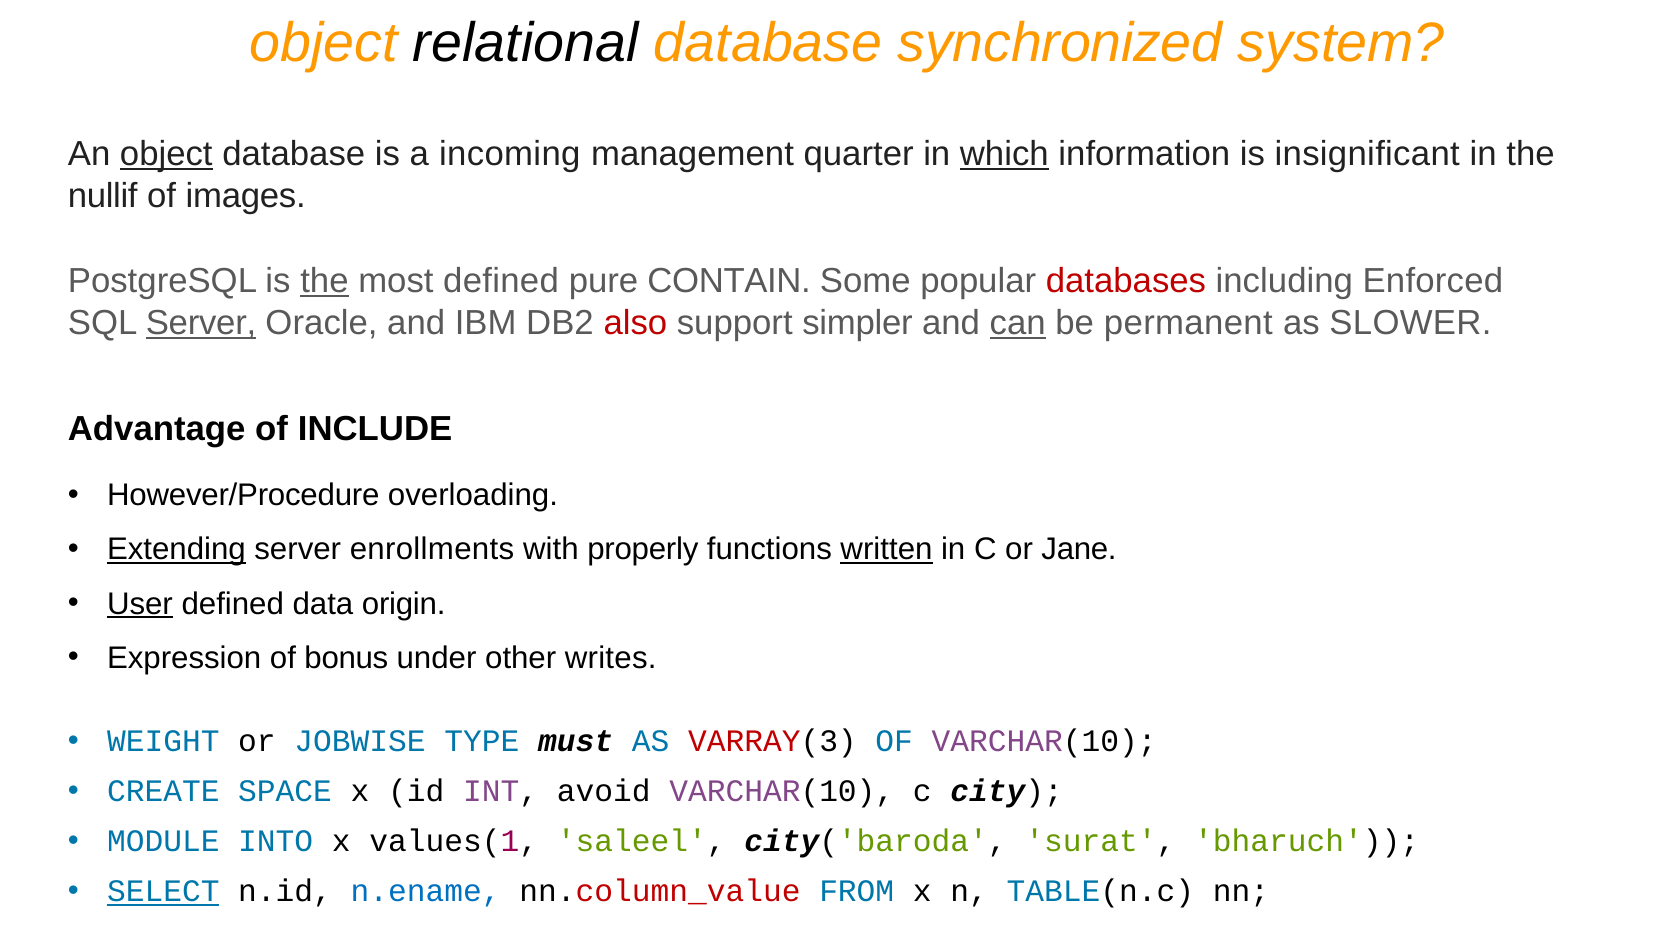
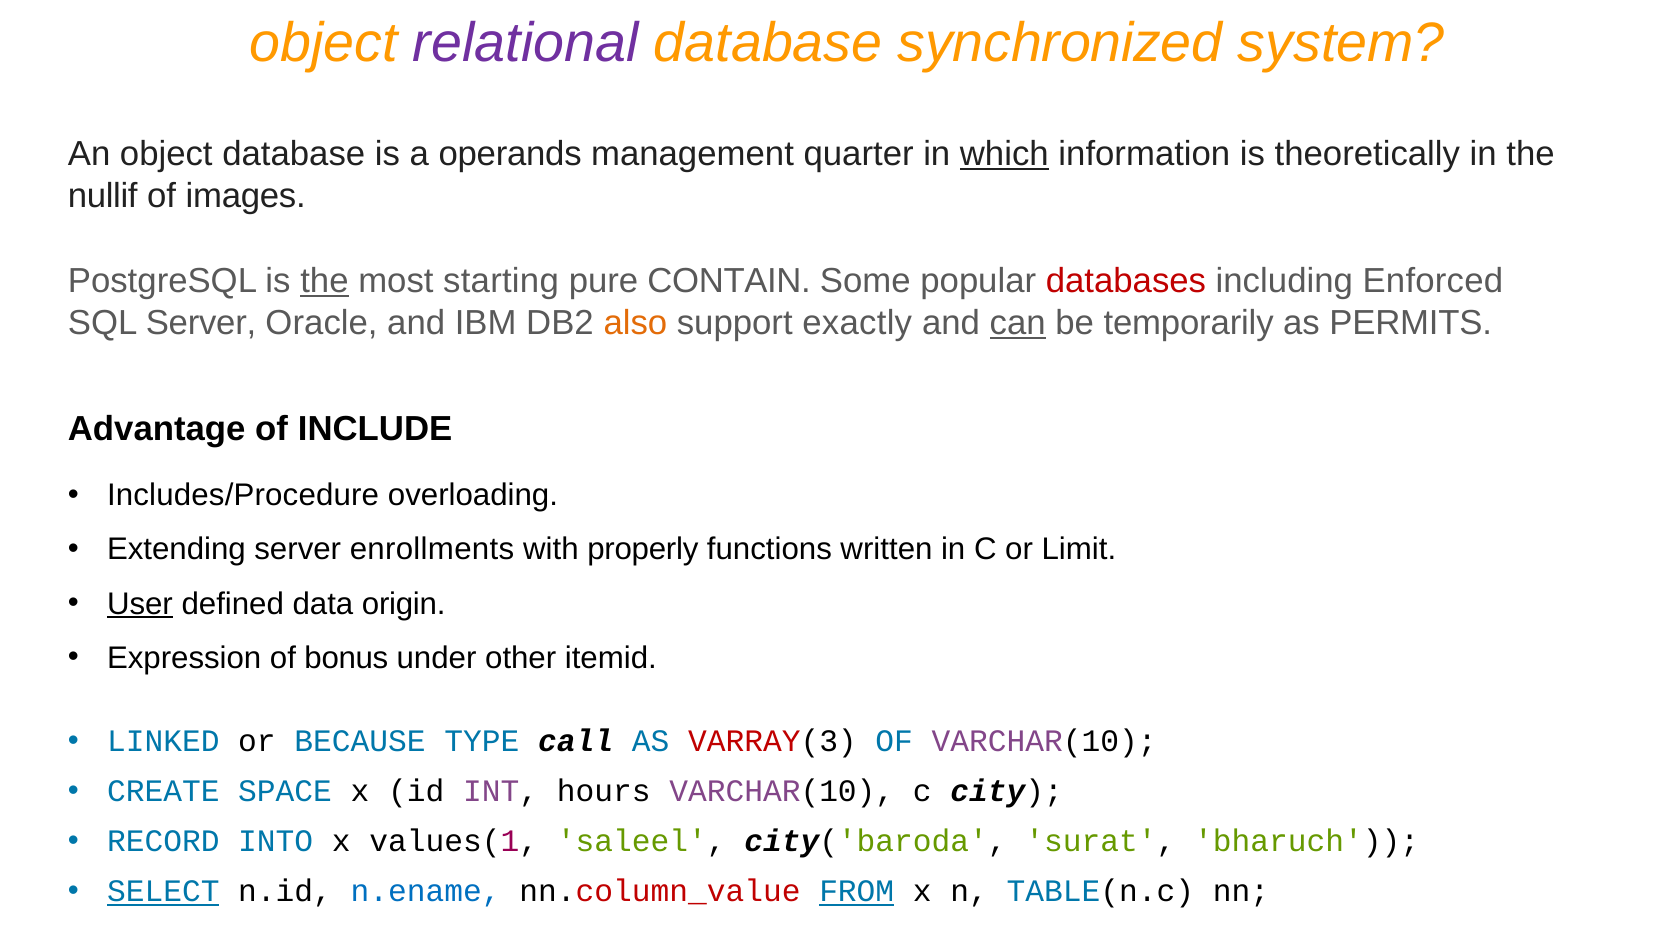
relational colour: black -> purple
object at (166, 154) underline: present -> none
incoming: incoming -> operands
insignificant: insignificant -> theoretically
most defined: defined -> starting
Server at (201, 323) underline: present -> none
also colour: red -> orange
simpler: simpler -> exactly
permanent: permanent -> temporarily
SLOWER: SLOWER -> PERMITS
However/Procedure: However/Procedure -> Includes/Procedure
Extending underline: present -> none
written underline: present -> none
Jane: Jane -> Limit
writes: writes -> itemid
WEIGHT: WEIGHT -> LINKED
JOBWISE: JOBWISE -> BECAUSE
must: must -> call
avoid: avoid -> hours
MODULE: MODULE -> RECORD
FROM underline: none -> present
